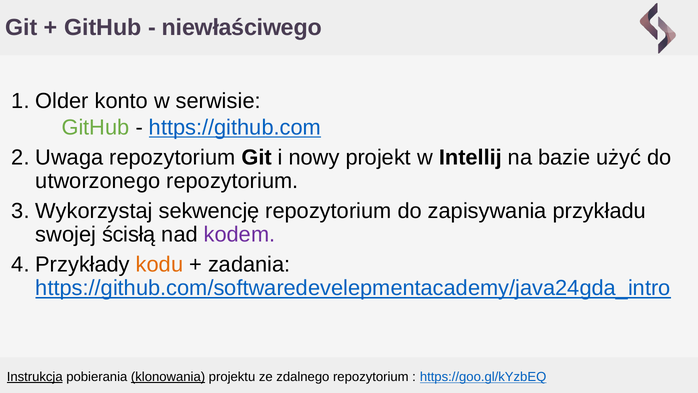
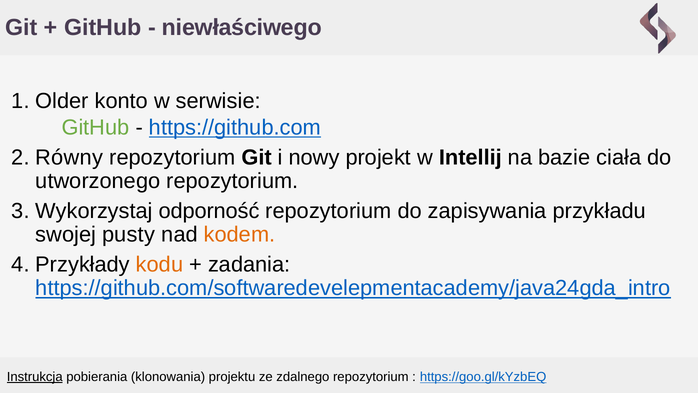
Uwaga: Uwaga -> Równy
użyć: użyć -> ciała
sekwencję: sekwencję -> odporność
ścisłą: ścisłą -> pusty
kodem colour: purple -> orange
klonowania underline: present -> none
